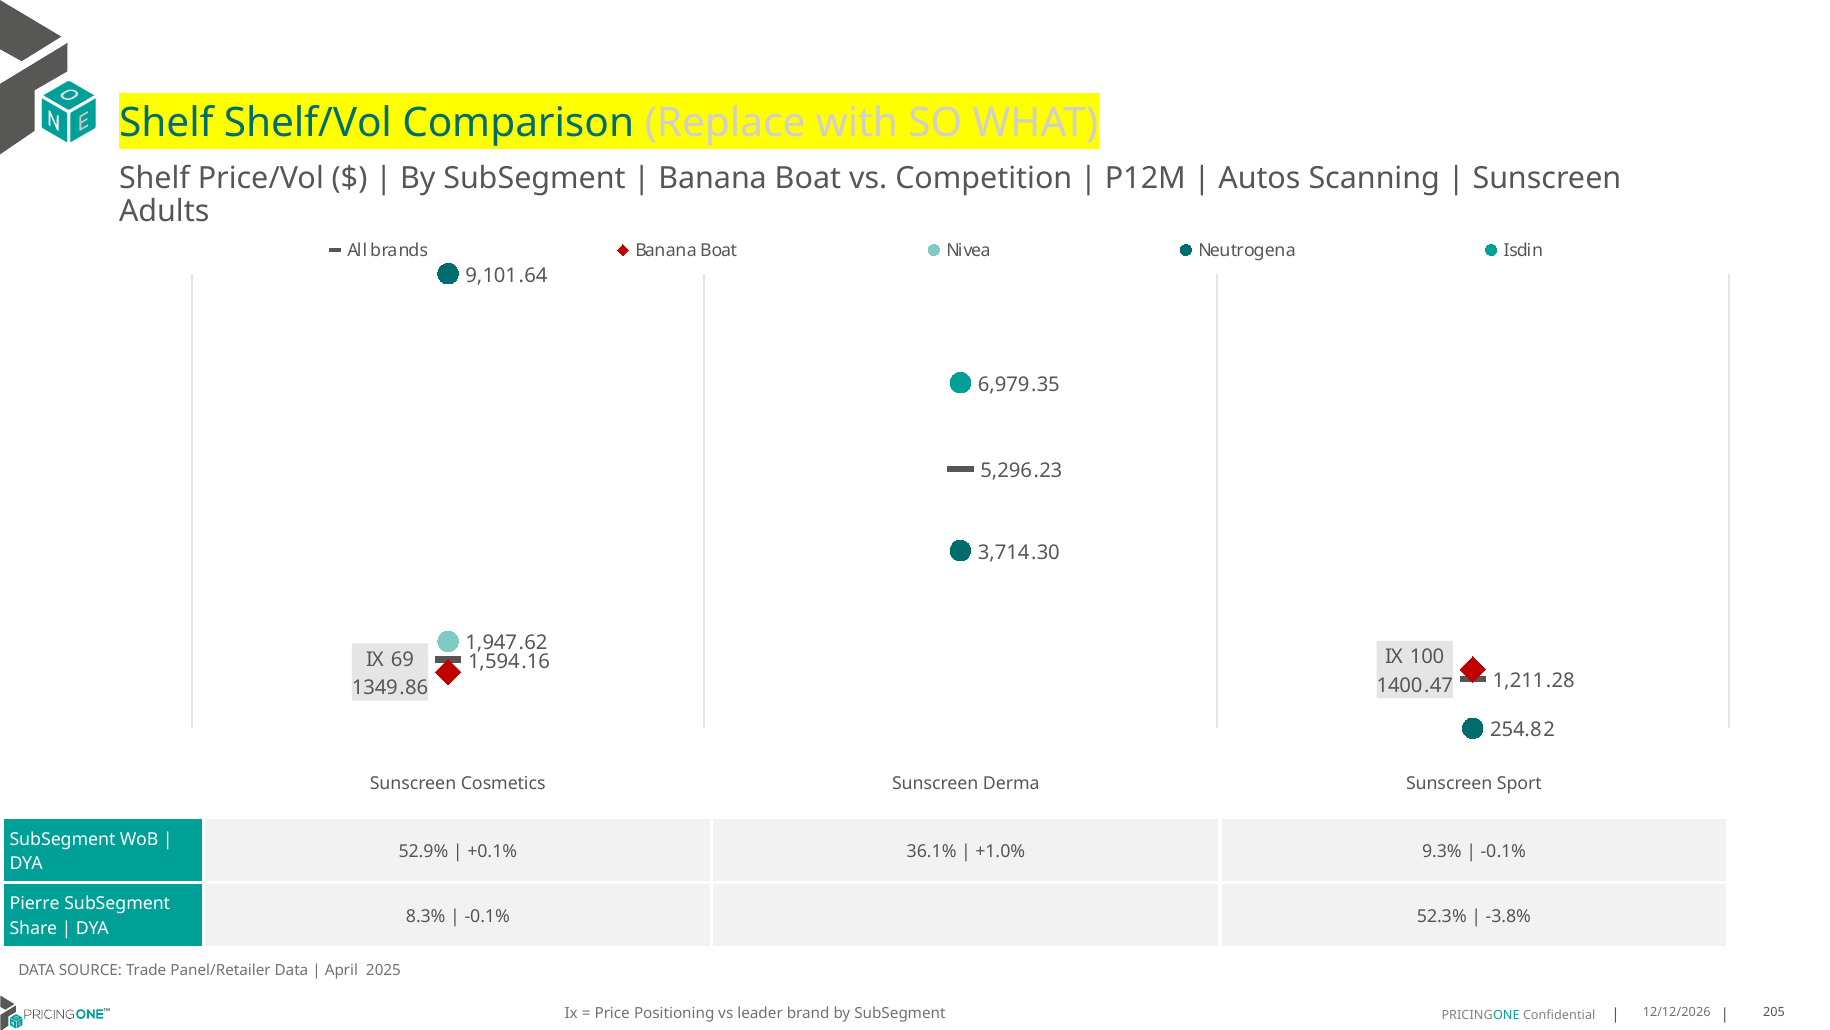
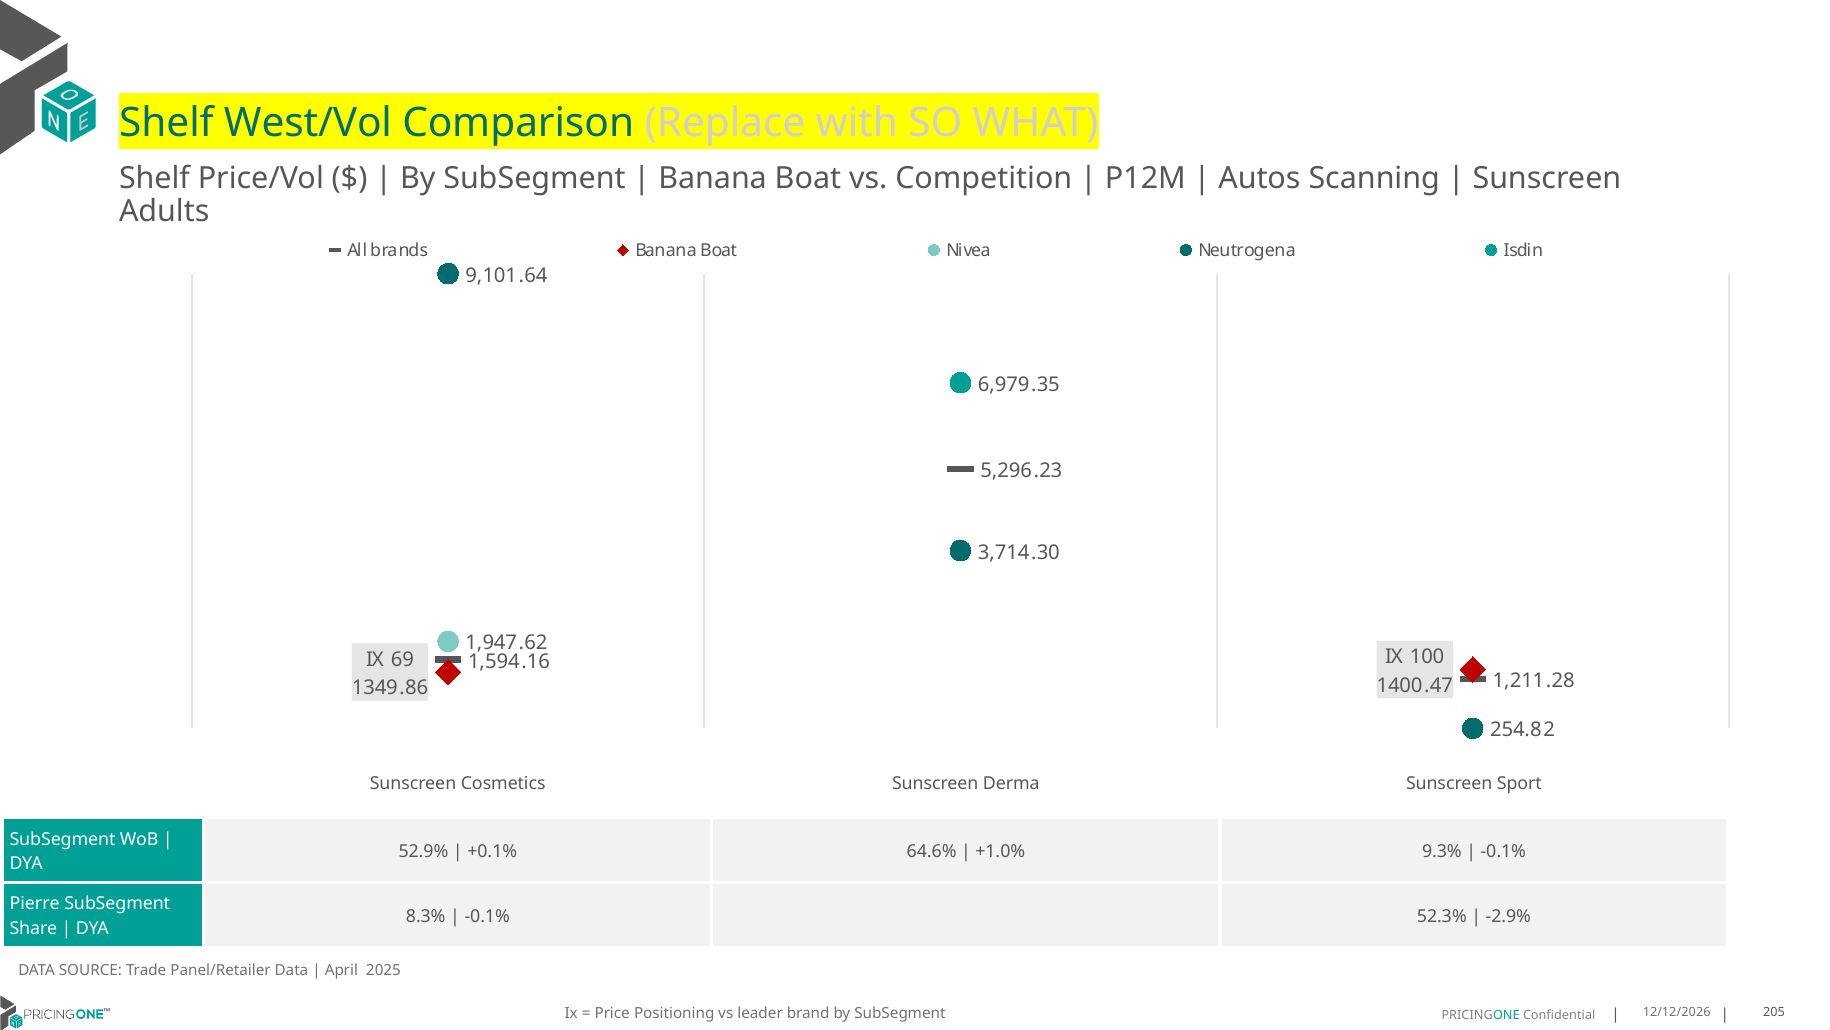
Shelf/Vol: Shelf/Vol -> West/Vol
36.1%: 36.1% -> 64.6%
-3.8%: -3.8% -> -2.9%
